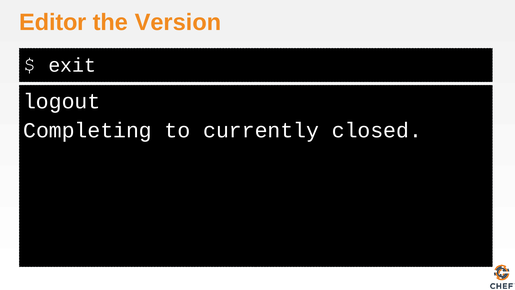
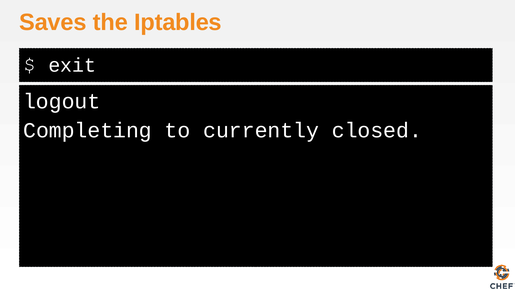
Editor: Editor -> Saves
Version: Version -> Iptables
